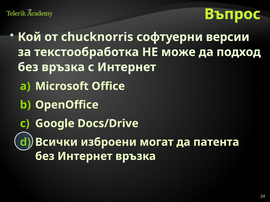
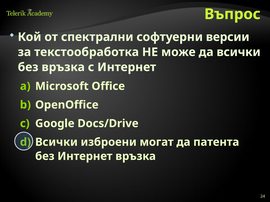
chucknorris: chucknorris -> спектрални
да подход: подход -> всички
